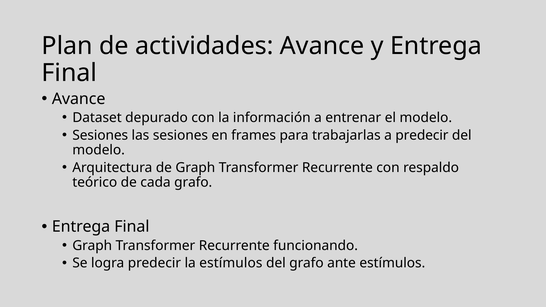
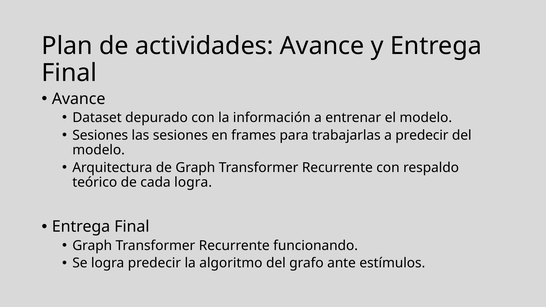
cada grafo: grafo -> logra
la estímulos: estímulos -> algoritmo
